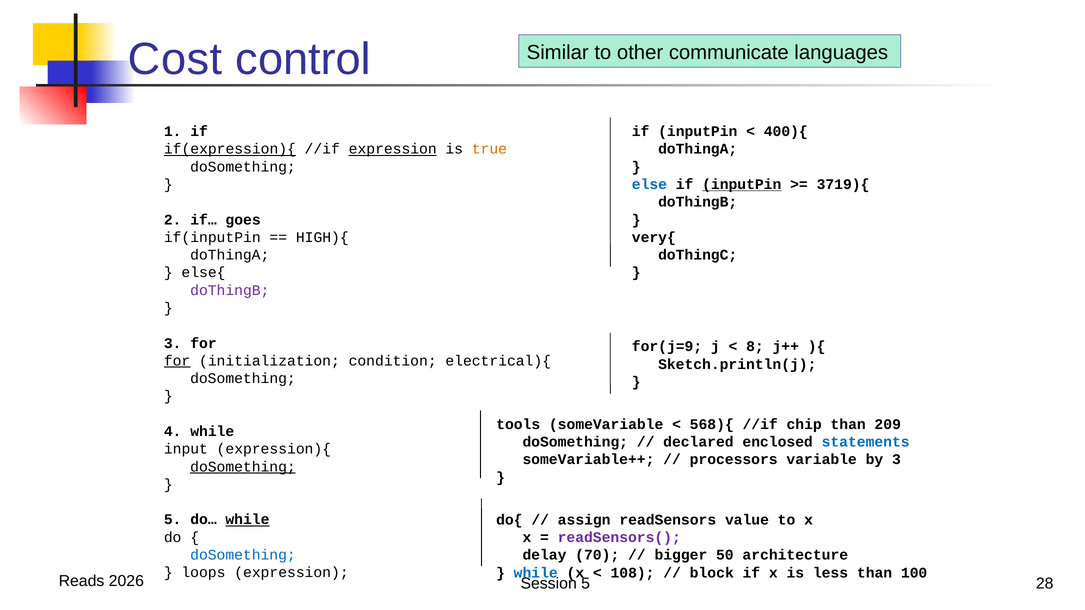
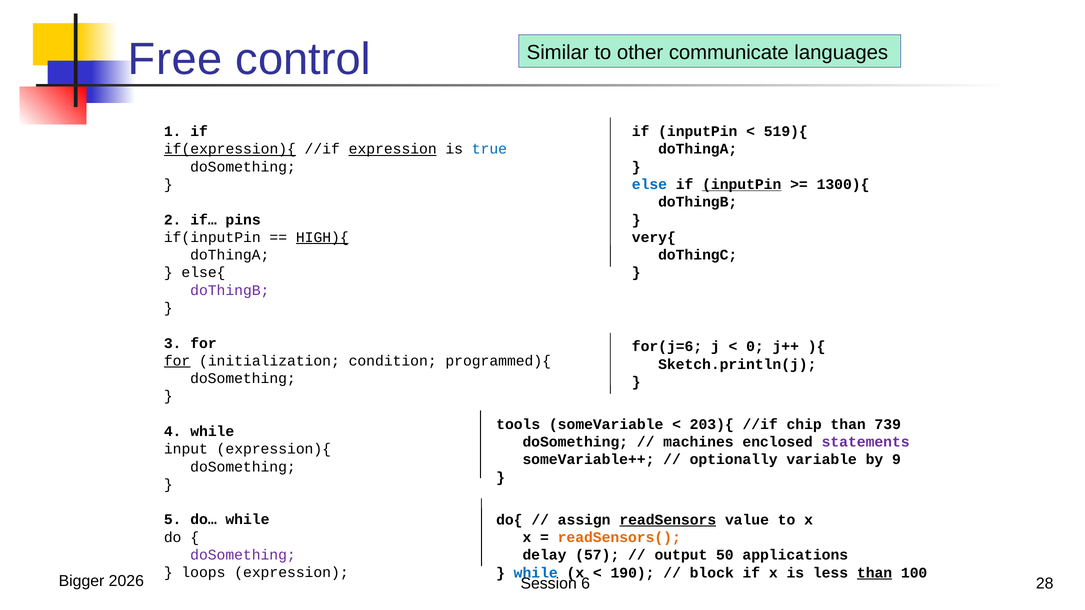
Cost: Cost -> Free
400){: 400){ -> 519){
true colour: orange -> blue
3719){: 3719){ -> 1300){
goes: goes -> pins
HIGH){ underline: none -> present
for(j=9: for(j=9 -> for(j=6
8: 8 -> 0
electrical){: electrical){ -> programmed){
568){: 568){ -> 203){
209: 209 -> 739
declared: declared -> machines
statements colour: blue -> purple
processors: processors -> optionally
by 3: 3 -> 9
doSomething at (243, 467) underline: present -> none
while at (247, 520) underline: present -> none
readSensors underline: none -> present
readSensors( colour: purple -> orange
doSomething at (243, 555) colour: blue -> purple
70: 70 -> 57
bigger: bigger -> output
architecture: architecture -> applications
108: 108 -> 190
than at (875, 573) underline: none -> present
Reads: Reads -> Bigger
Session 5: 5 -> 6
